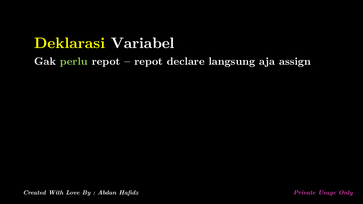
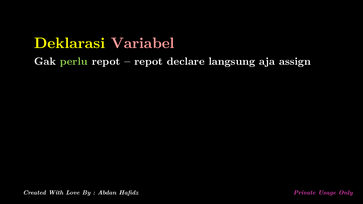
Variabel colour: white -> pink
